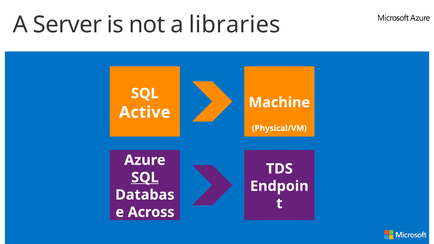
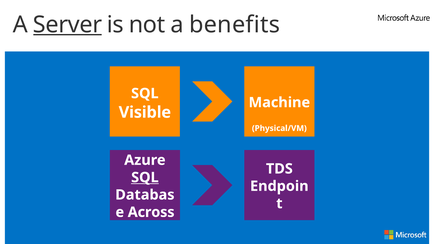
Server underline: none -> present
libraries: libraries -> benefits
Active: Active -> Visible
